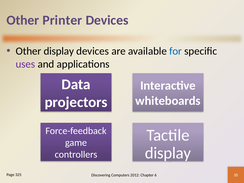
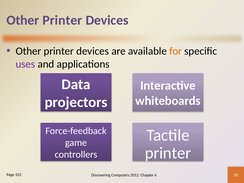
display at (59, 51): display -> printer
for colour: blue -> orange
display at (168, 153): display -> printer
